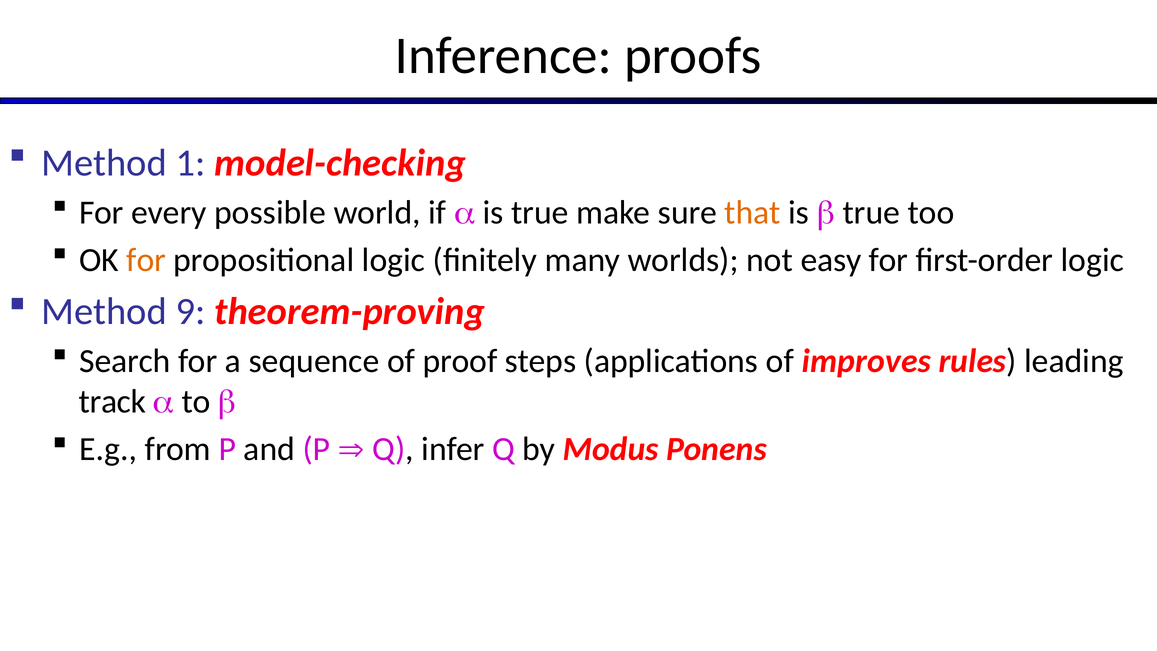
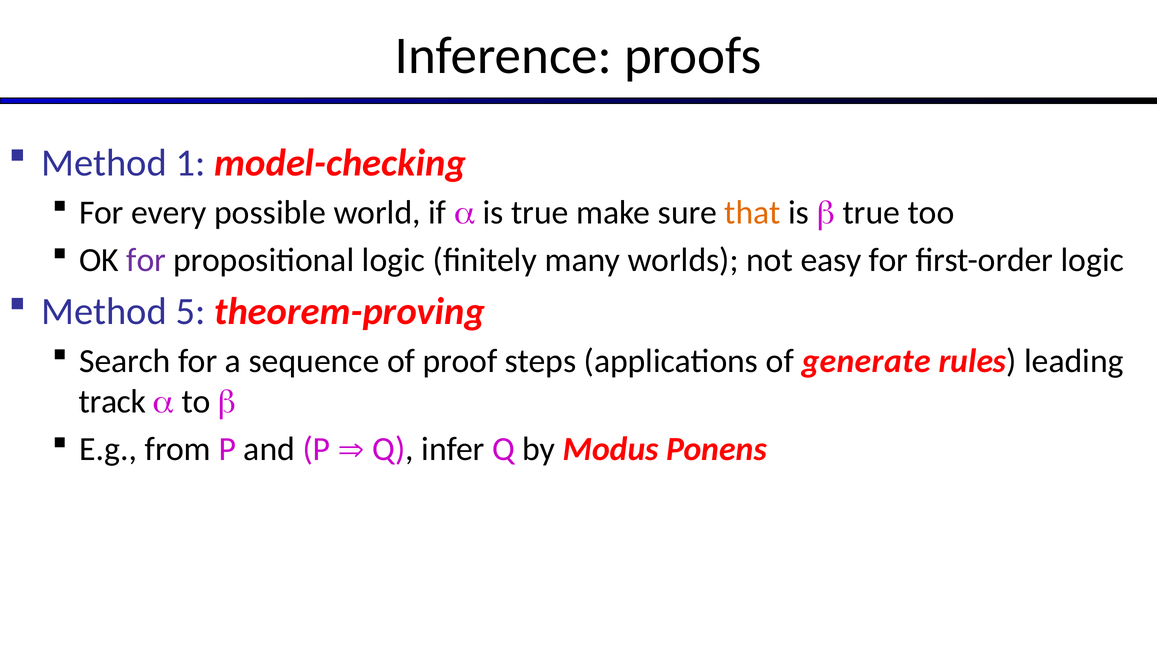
for at (146, 260) colour: orange -> purple
9: 9 -> 5
improves: improves -> generate
